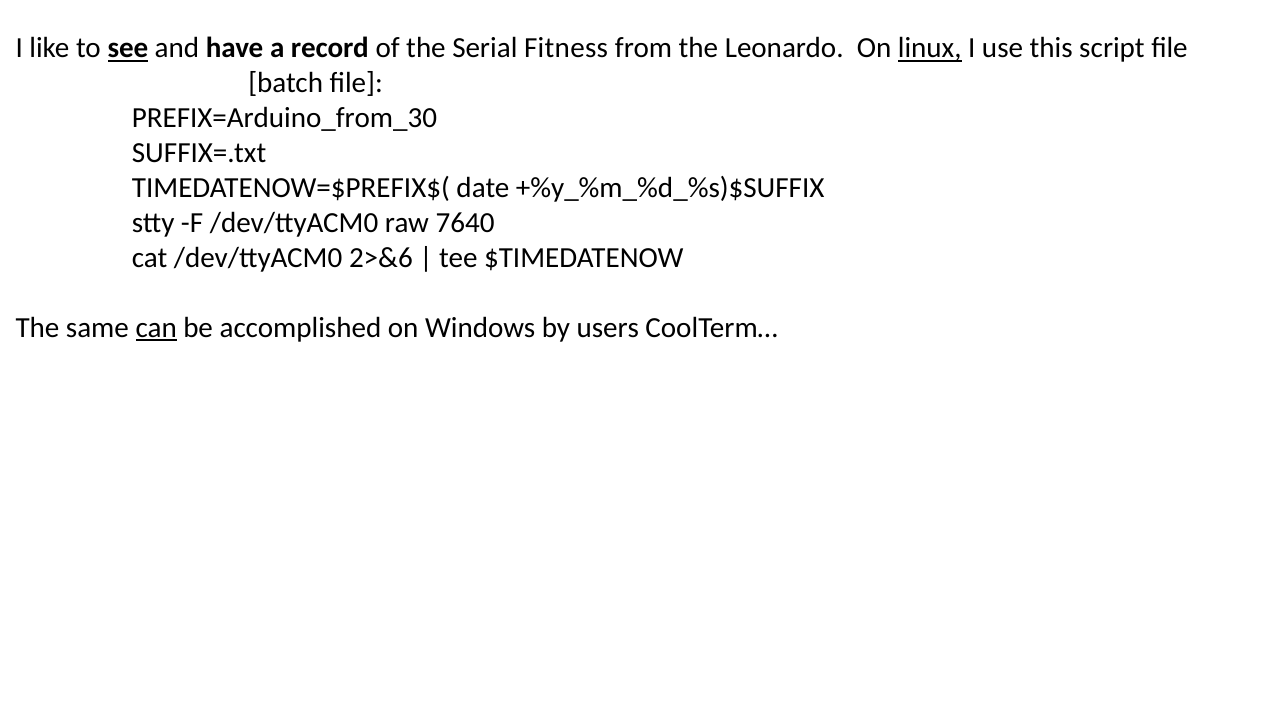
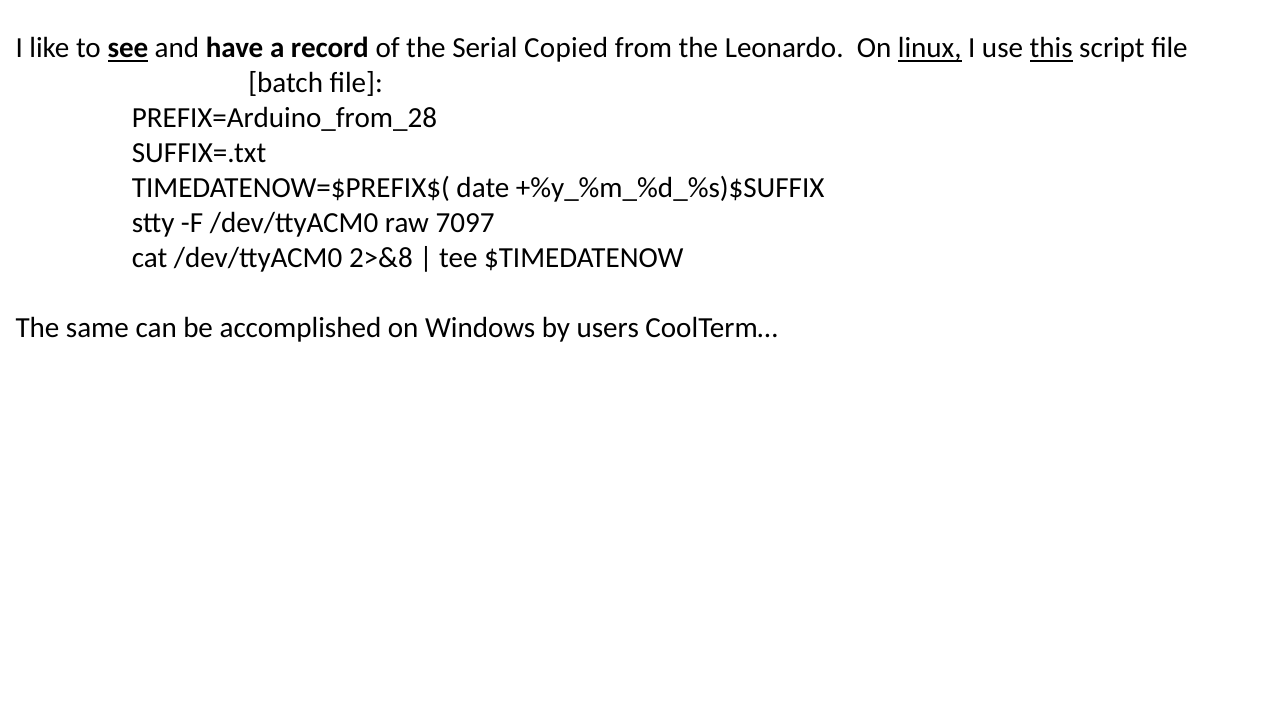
Fitness: Fitness -> Copied
this underline: none -> present
PREFIX=Arduino_from_30: PREFIX=Arduino_from_30 -> PREFIX=Arduino_from_28
7640: 7640 -> 7097
2>&6: 2>&6 -> 2>&8
can underline: present -> none
